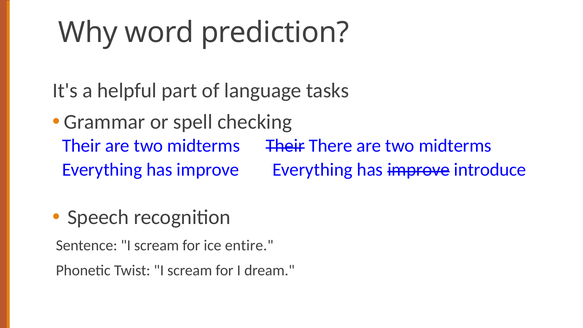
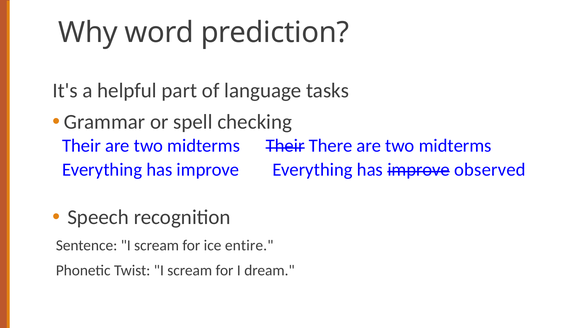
introduce: introduce -> observed
